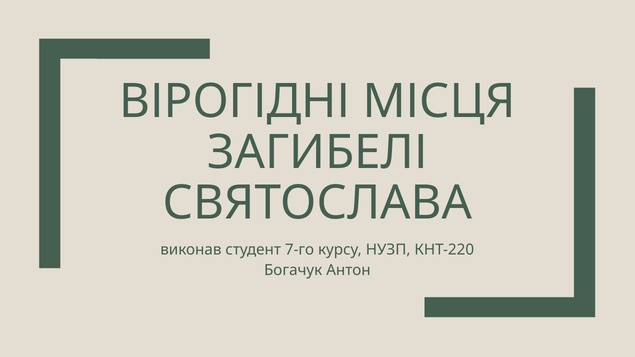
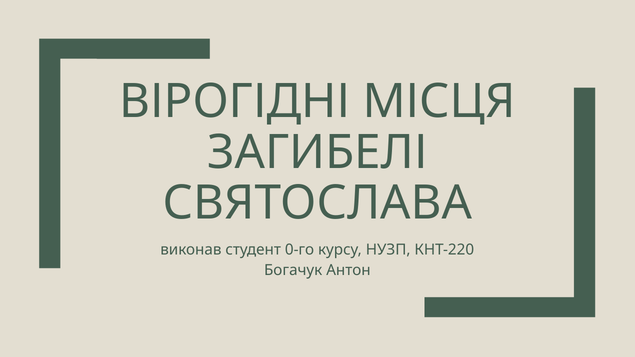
7-го: 7-го -> 0-го
